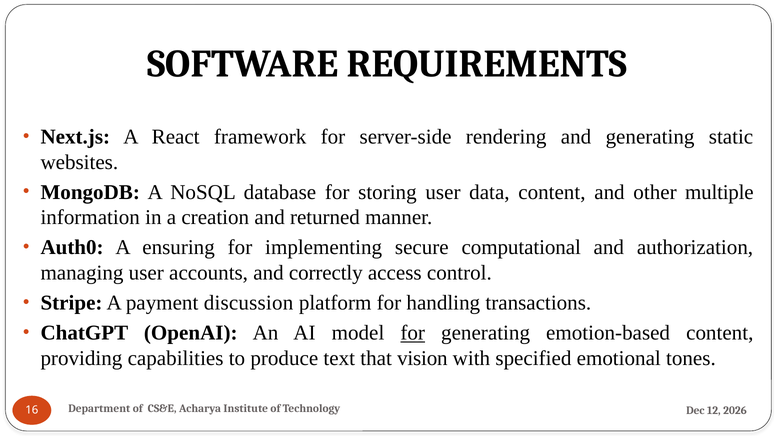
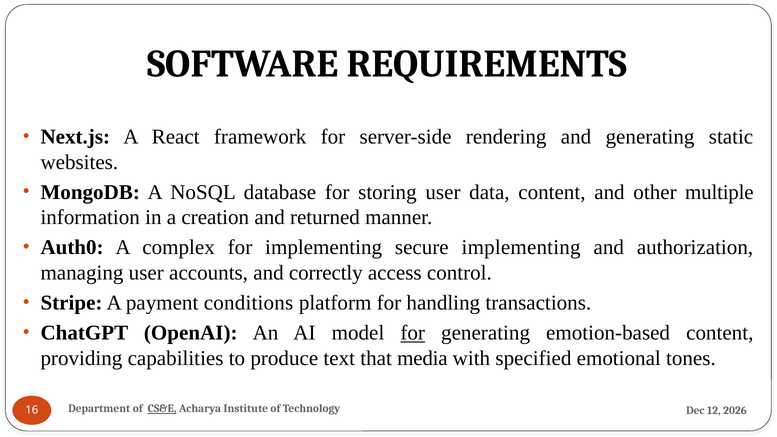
ensuring: ensuring -> complex
secure computational: computational -> implementing
discussion: discussion -> conditions
vision: vision -> media
CS&E underline: none -> present
